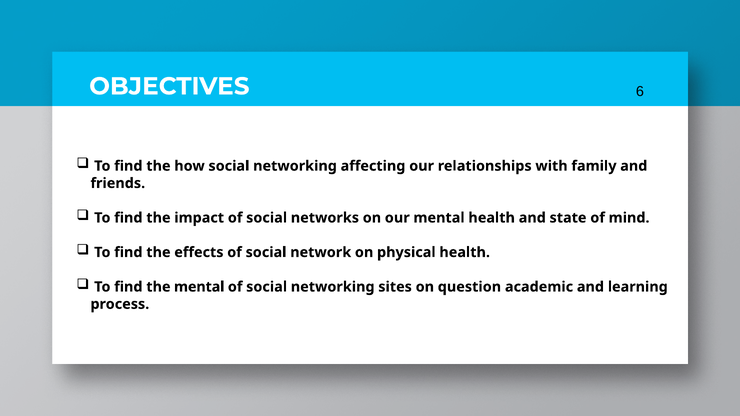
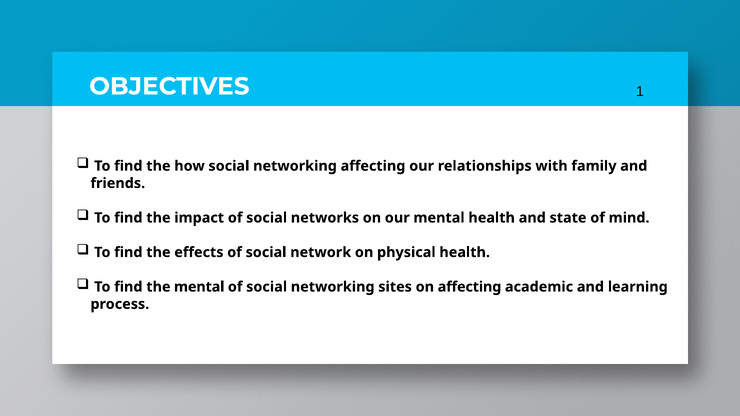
6: 6 -> 1
on question: question -> affecting
